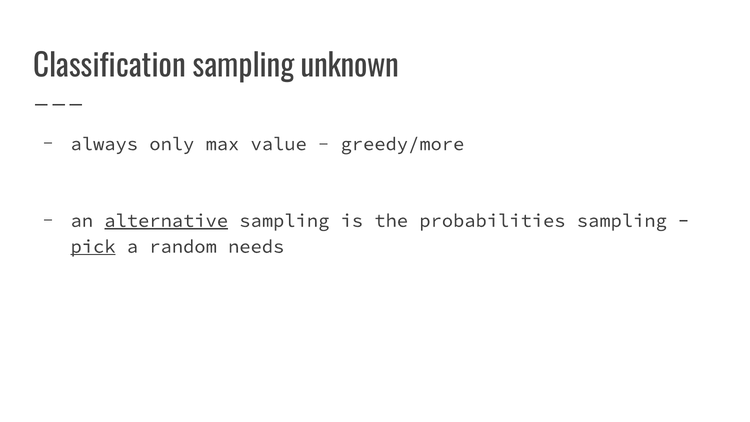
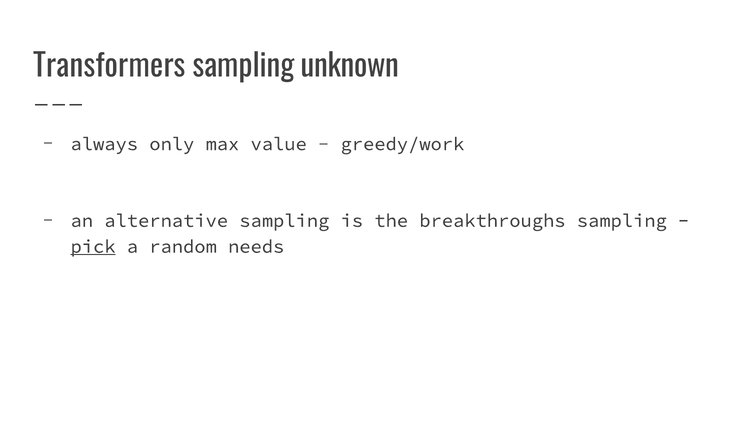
Classification: Classification -> Transformers
greedy/more: greedy/more -> greedy/work
alternative underline: present -> none
probabilities: probabilities -> breakthroughs
